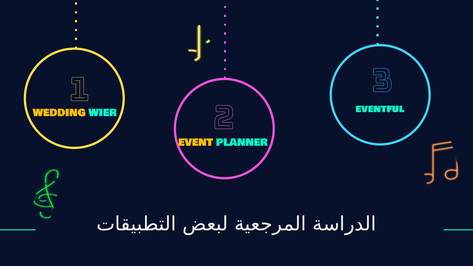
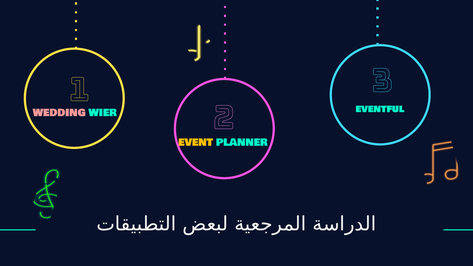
WEDDING colour: yellow -> pink
